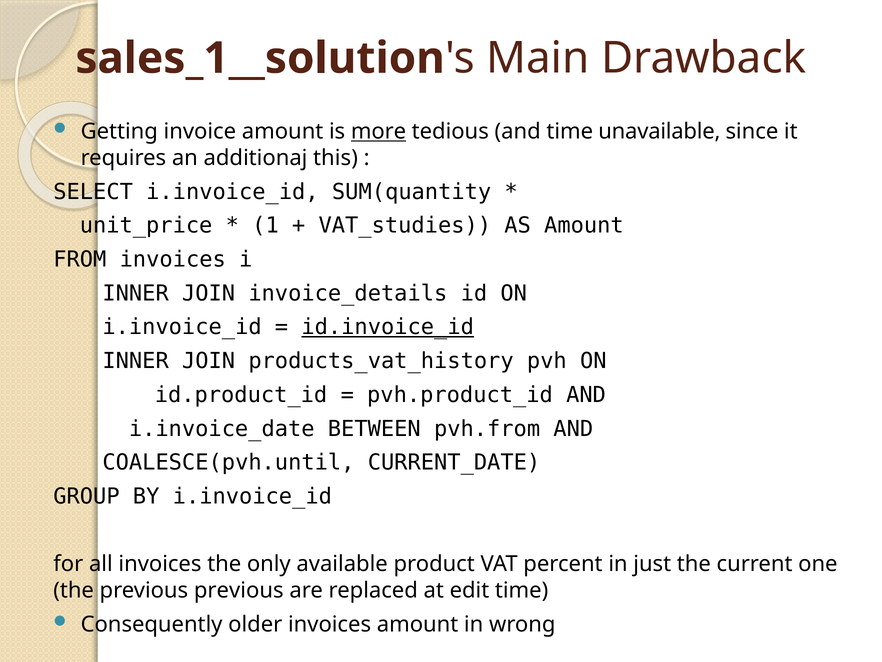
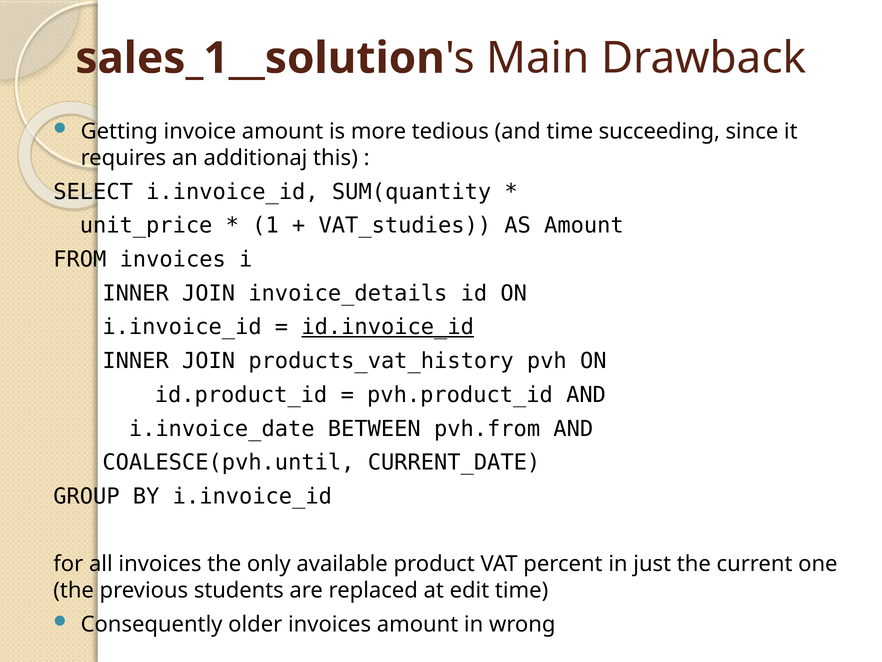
more underline: present -> none
unavailable: unavailable -> succeeding
previous previous: previous -> students
